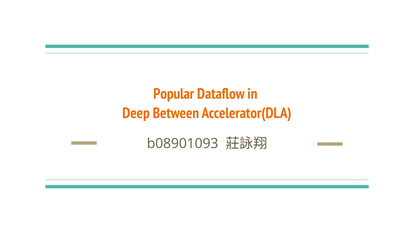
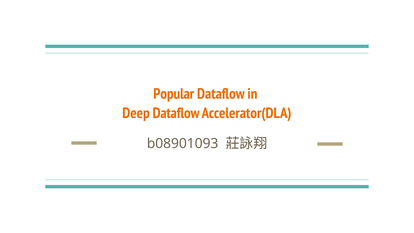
Deep Between: Between -> Dataflow
